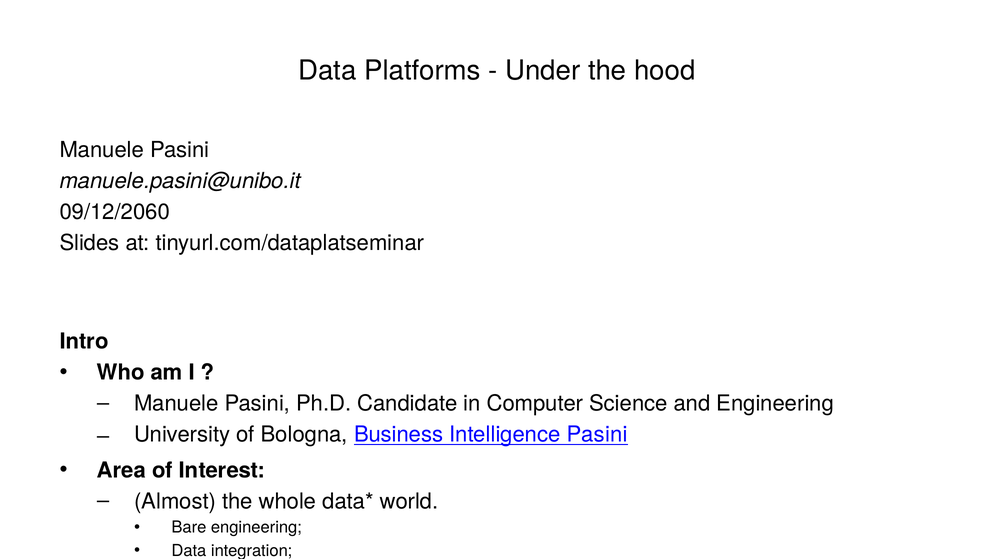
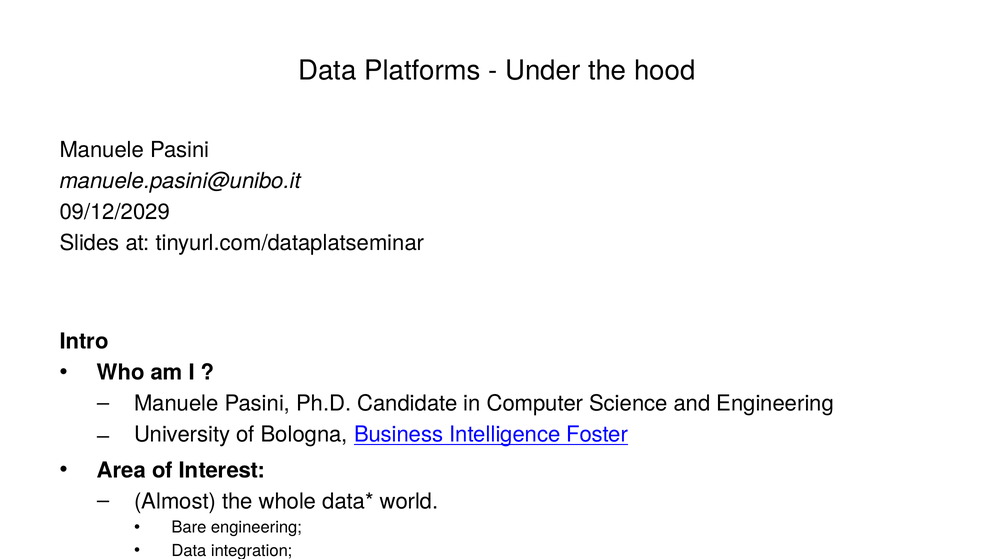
09/12/2060: 09/12/2060 -> 09/12/2029
Intelligence Pasini: Pasini -> Foster
